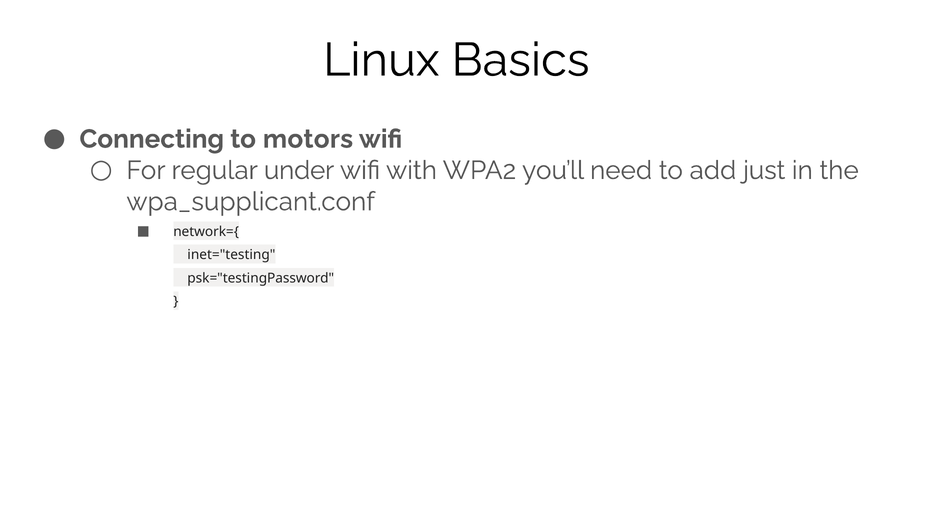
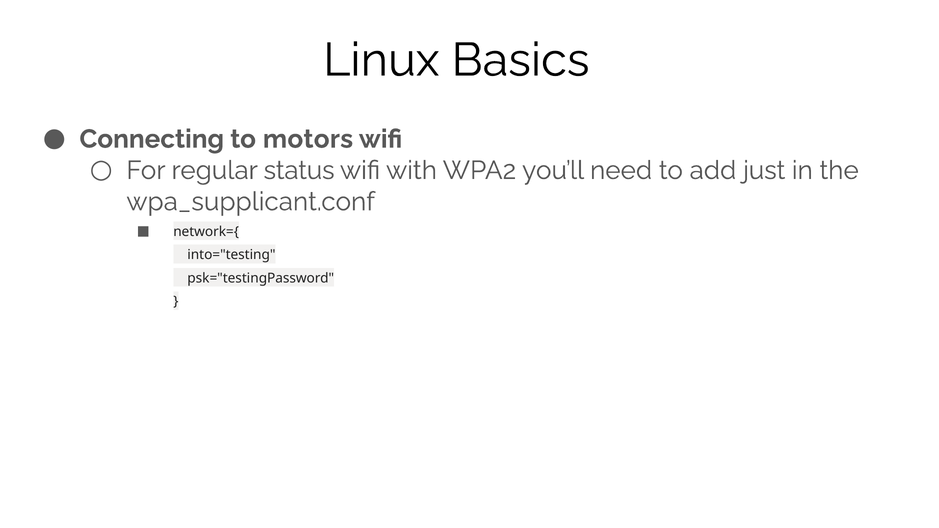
under: under -> status
inet="testing: inet="testing -> into="testing
